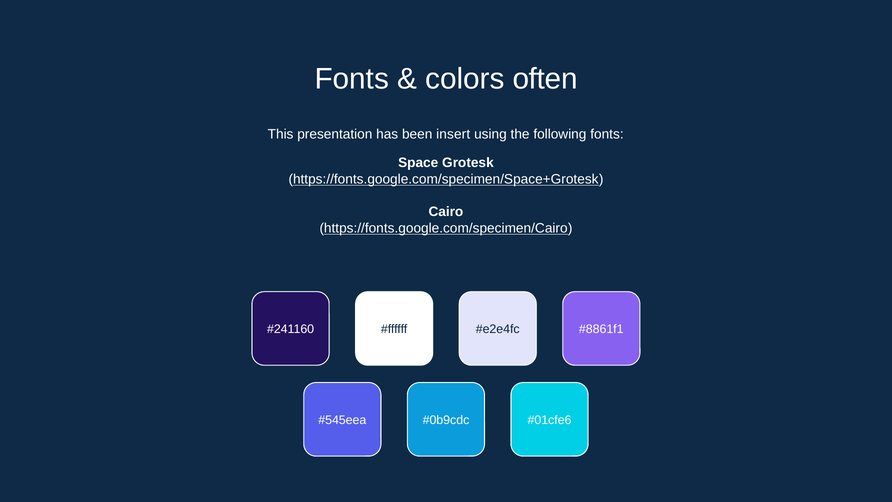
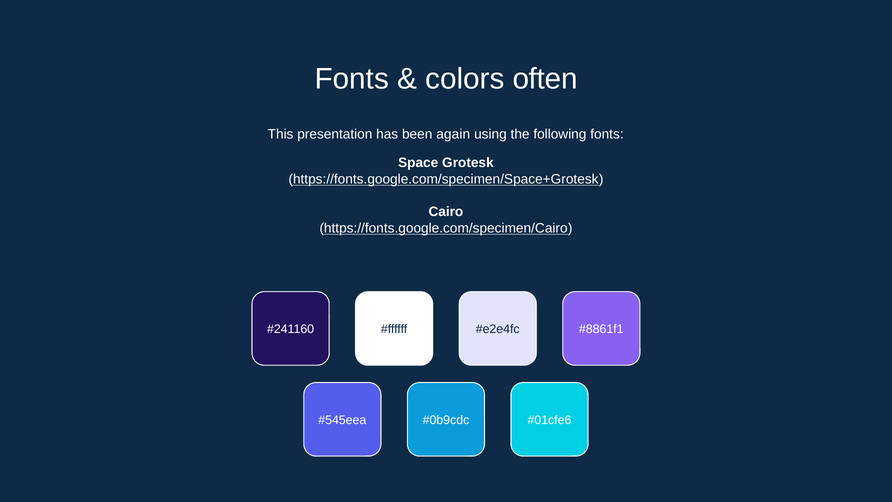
insert: insert -> again
